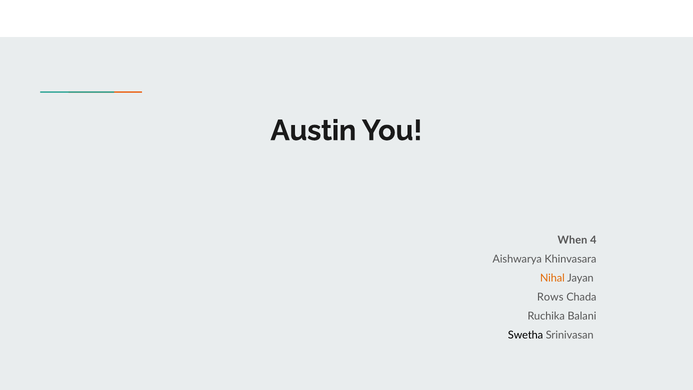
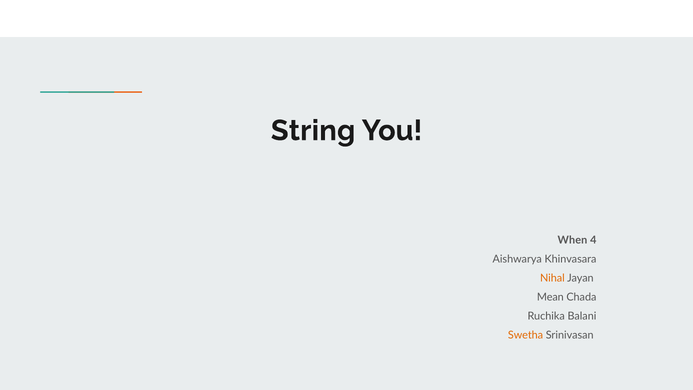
Austin: Austin -> String
Rows: Rows -> Mean
Swetha colour: black -> orange
